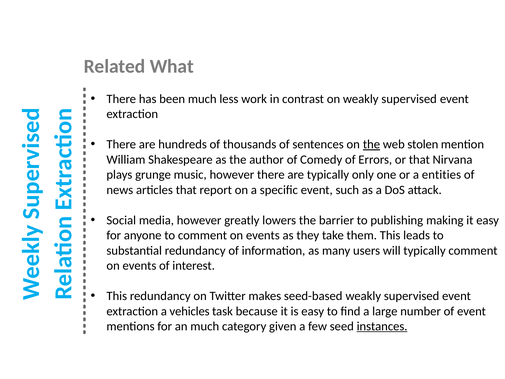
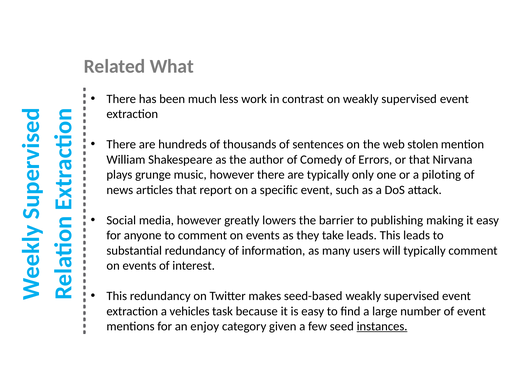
the at (372, 144) underline: present -> none
entities: entities -> piloting
take them: them -> leads
an much: much -> enjoy
